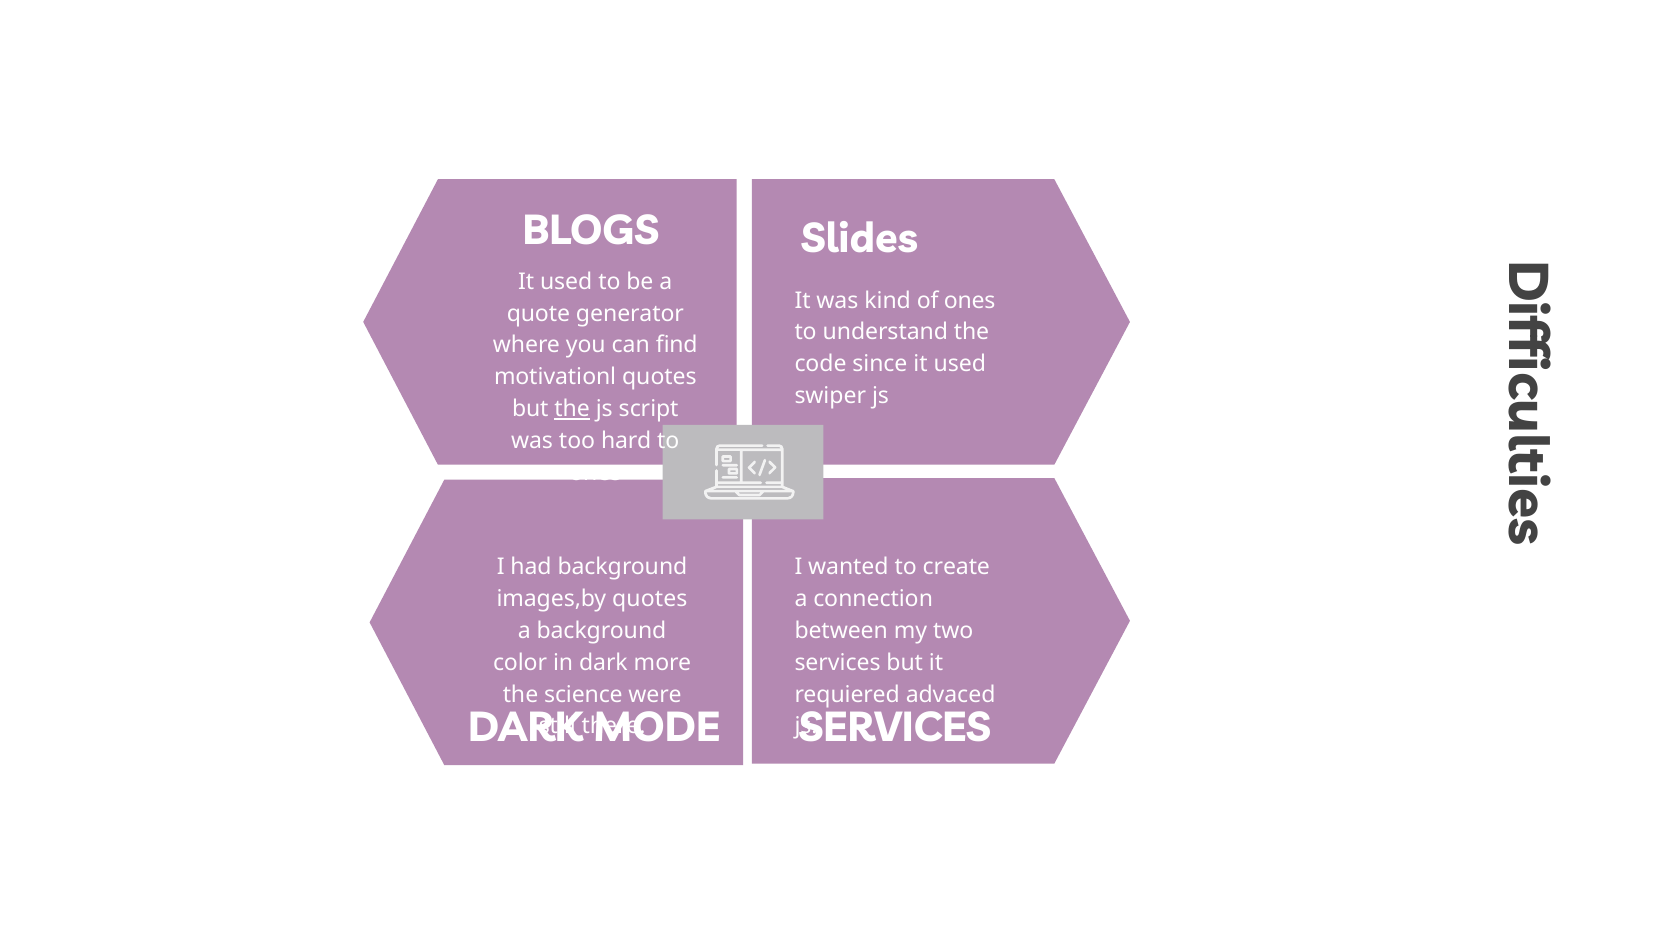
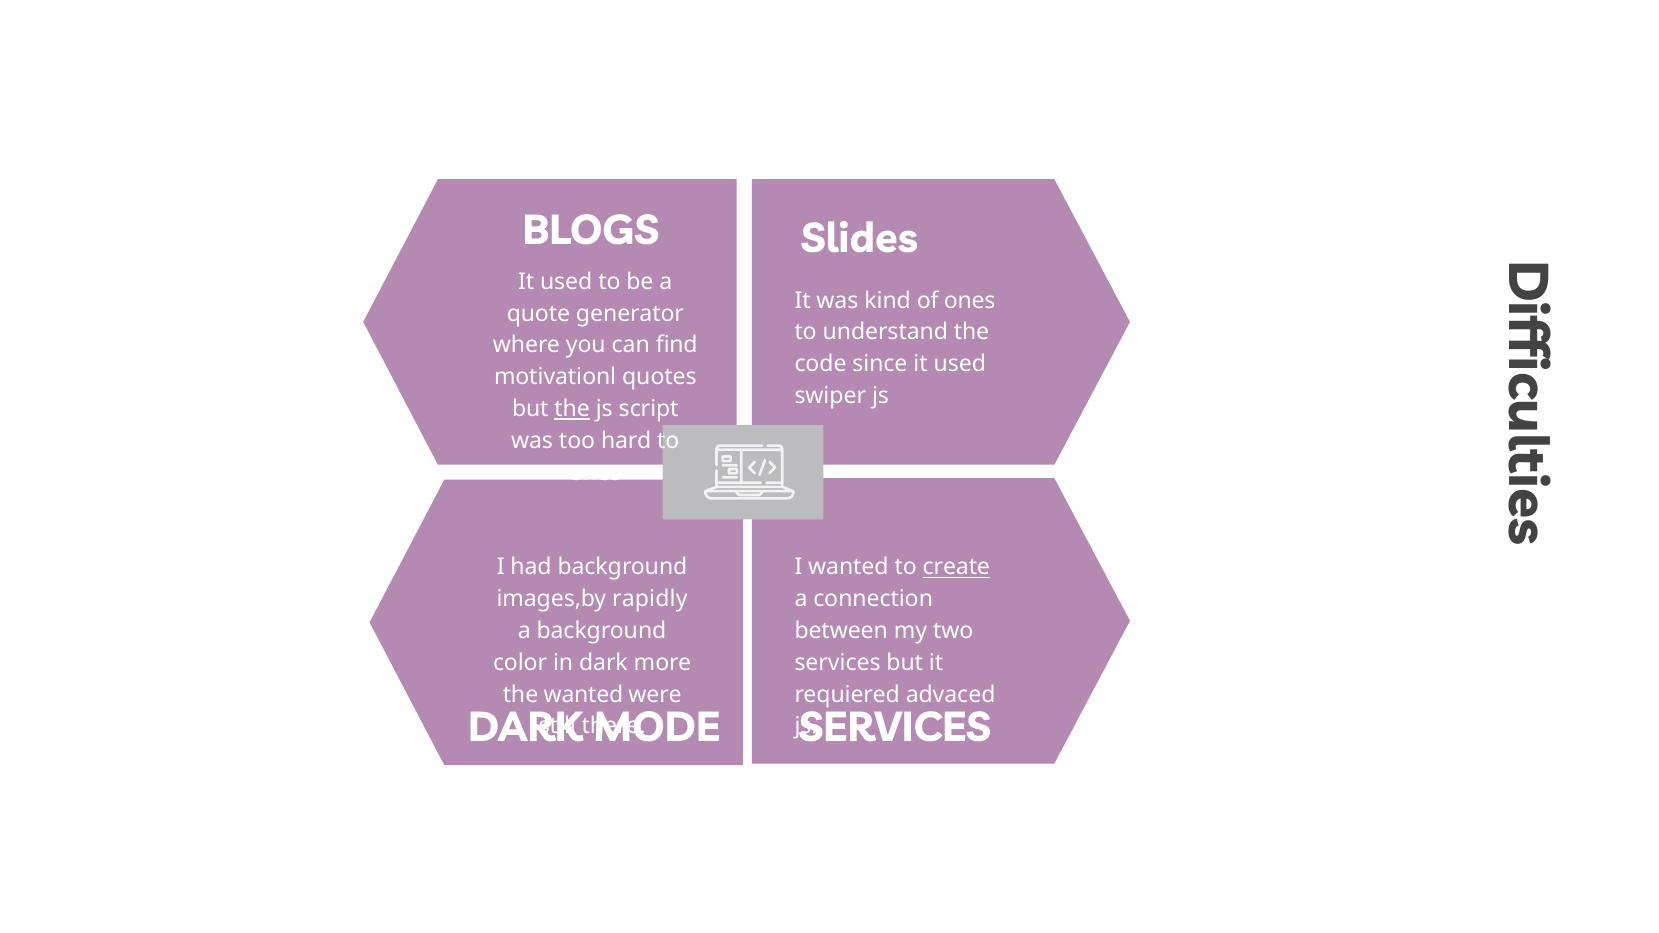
create underline: none -> present
images,by quotes: quotes -> rapidly
the science: science -> wanted
